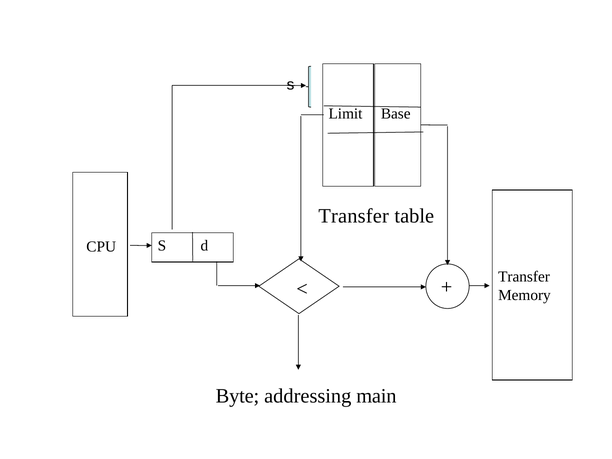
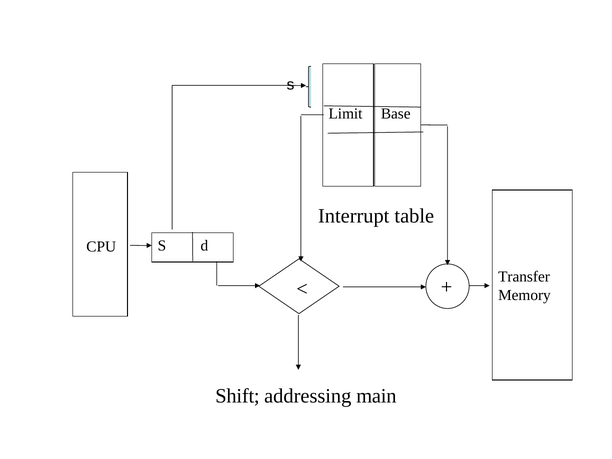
Transfer at (354, 216): Transfer -> Interrupt
Byte: Byte -> Shift
